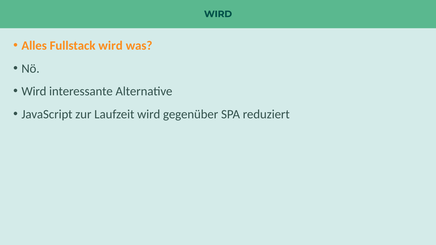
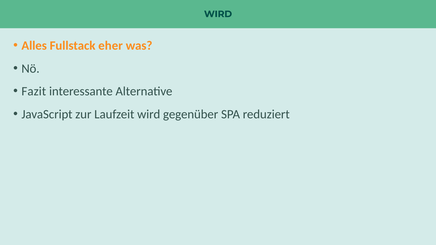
Fullstack wird: wird -> eher
Wird at (34, 92): Wird -> Fazit
